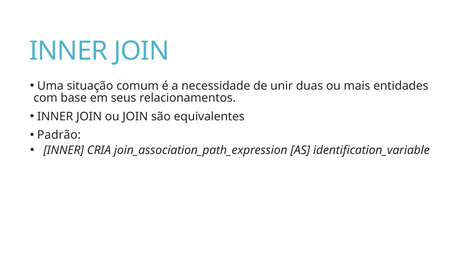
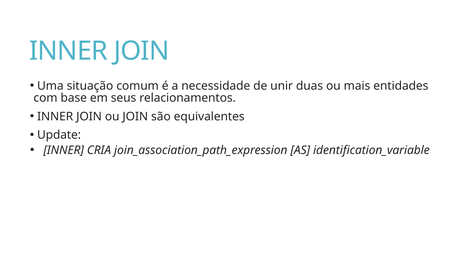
Padrão: Padrão -> Update
